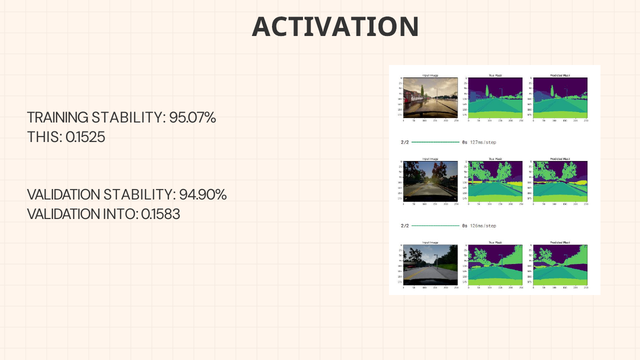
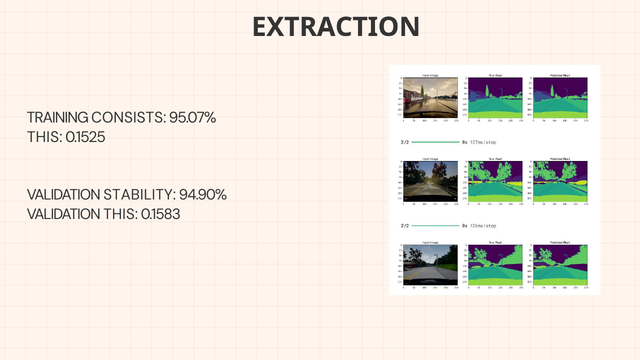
ACTIVATION: ACTIVATION -> EXTRACTION
TRAINING STABILITY: STABILITY -> CONSISTS
VALIDATION INTO: INTO -> THIS
